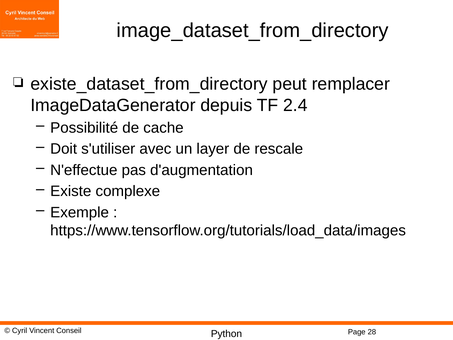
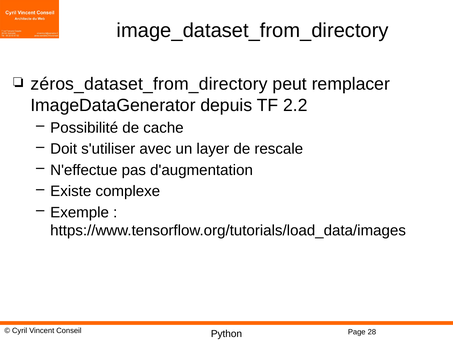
existe_dataset_from_directory: existe_dataset_from_directory -> zéros_dataset_from_directory
2.4: 2.4 -> 2.2
